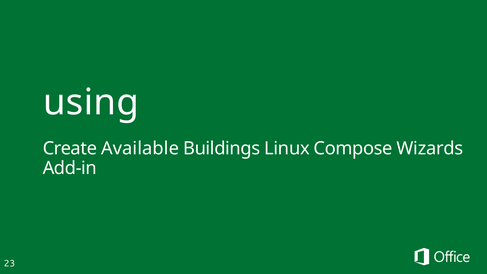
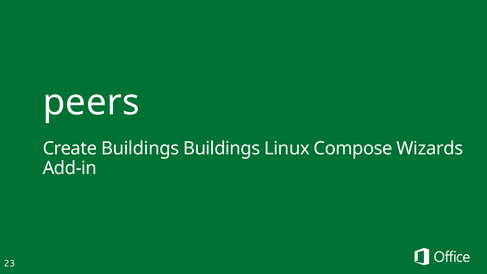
using: using -> peers
Create Available: Available -> Buildings
